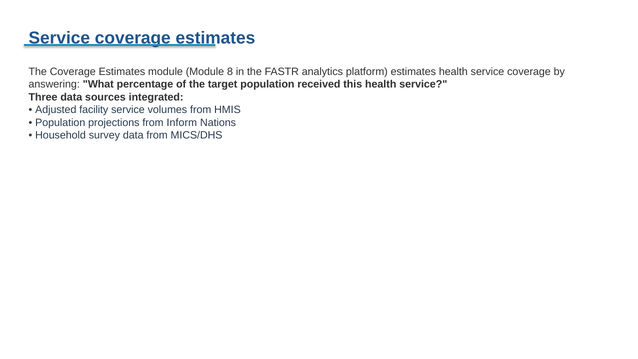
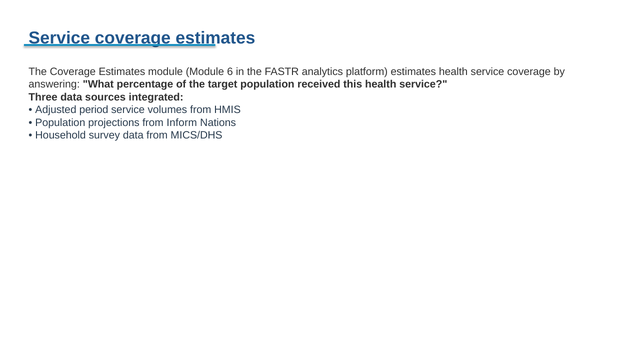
8: 8 -> 6
facility: facility -> period
